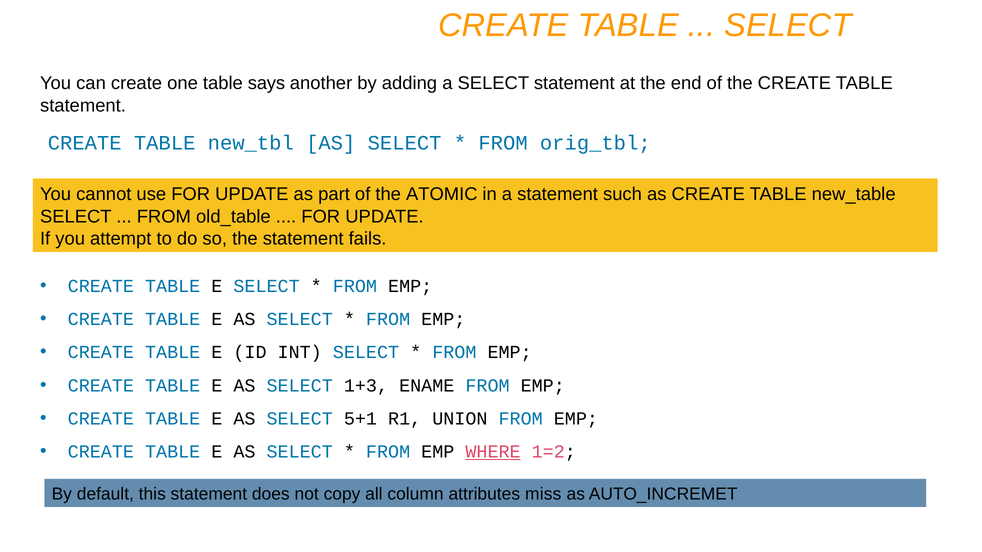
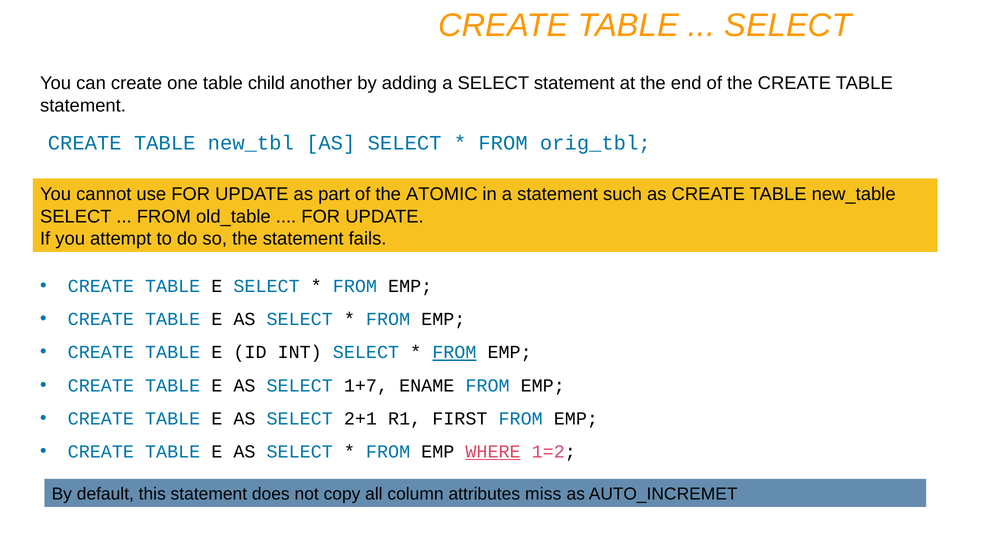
says: says -> child
FROM at (454, 353) underline: none -> present
1+3: 1+3 -> 1+7
5+1: 5+1 -> 2+1
UNION: UNION -> FIRST
